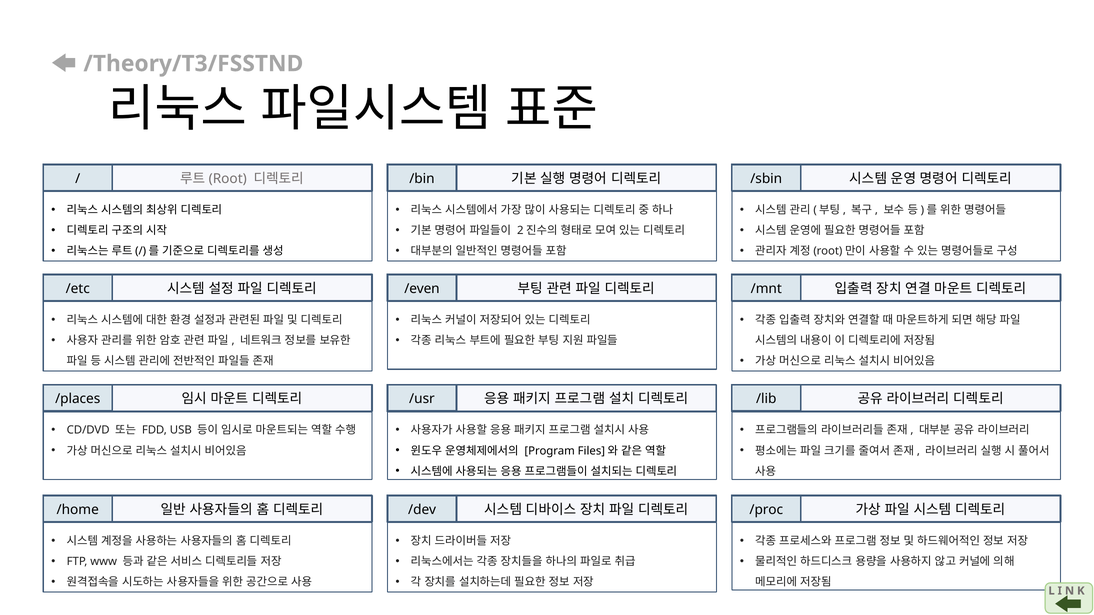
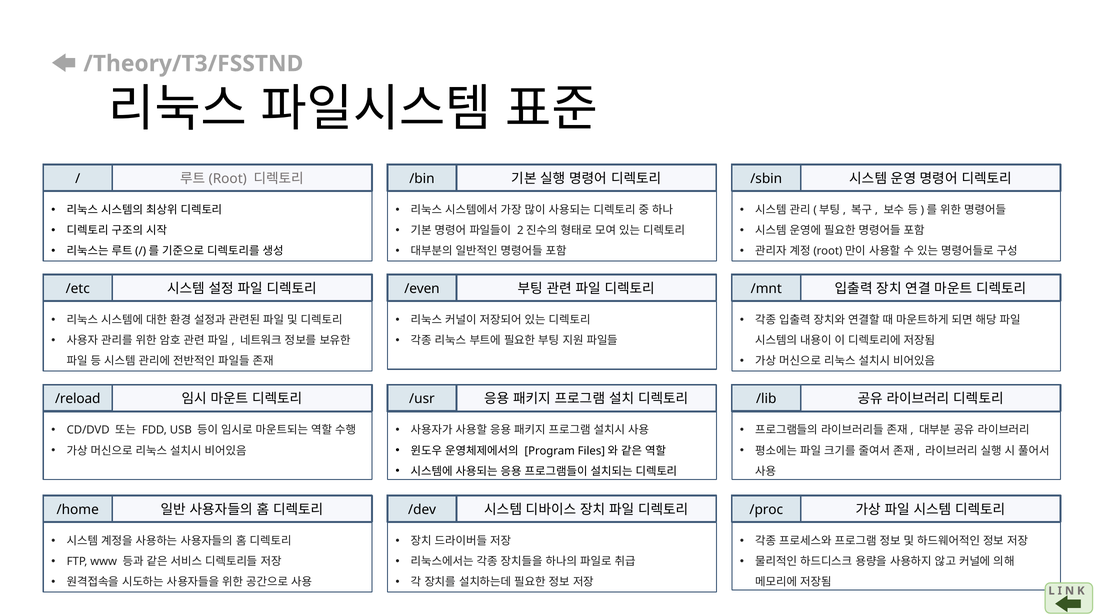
/places: /places -> /reload
